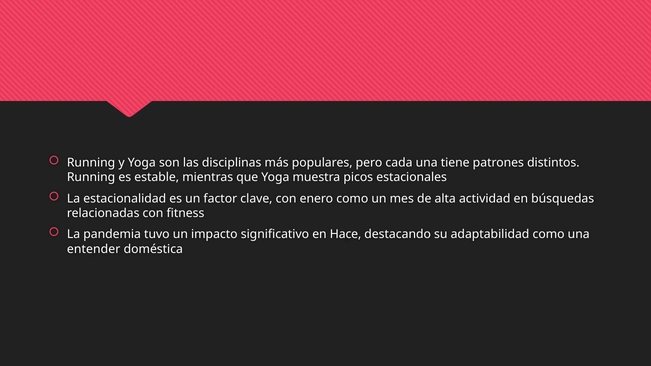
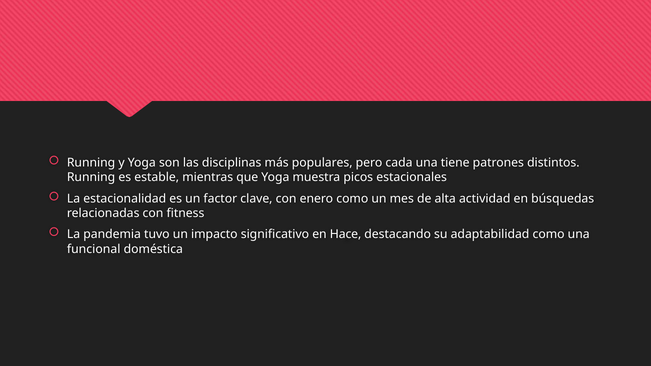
entender: entender -> funcional
